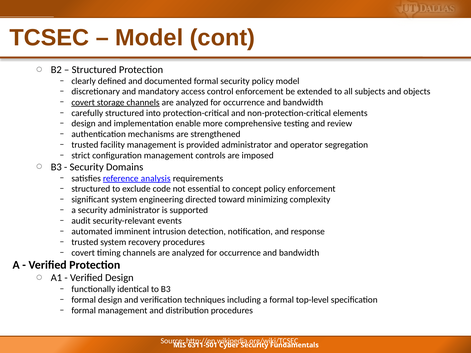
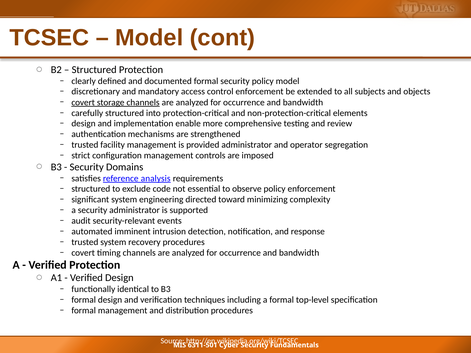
concept: concept -> observe
